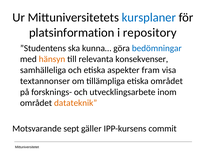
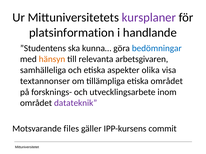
kursplaner colour: blue -> purple
repository: repository -> handlande
konsekvenser: konsekvenser -> arbetsgivaren
fram: fram -> olika
datateknik colour: orange -> purple
sept: sept -> files
